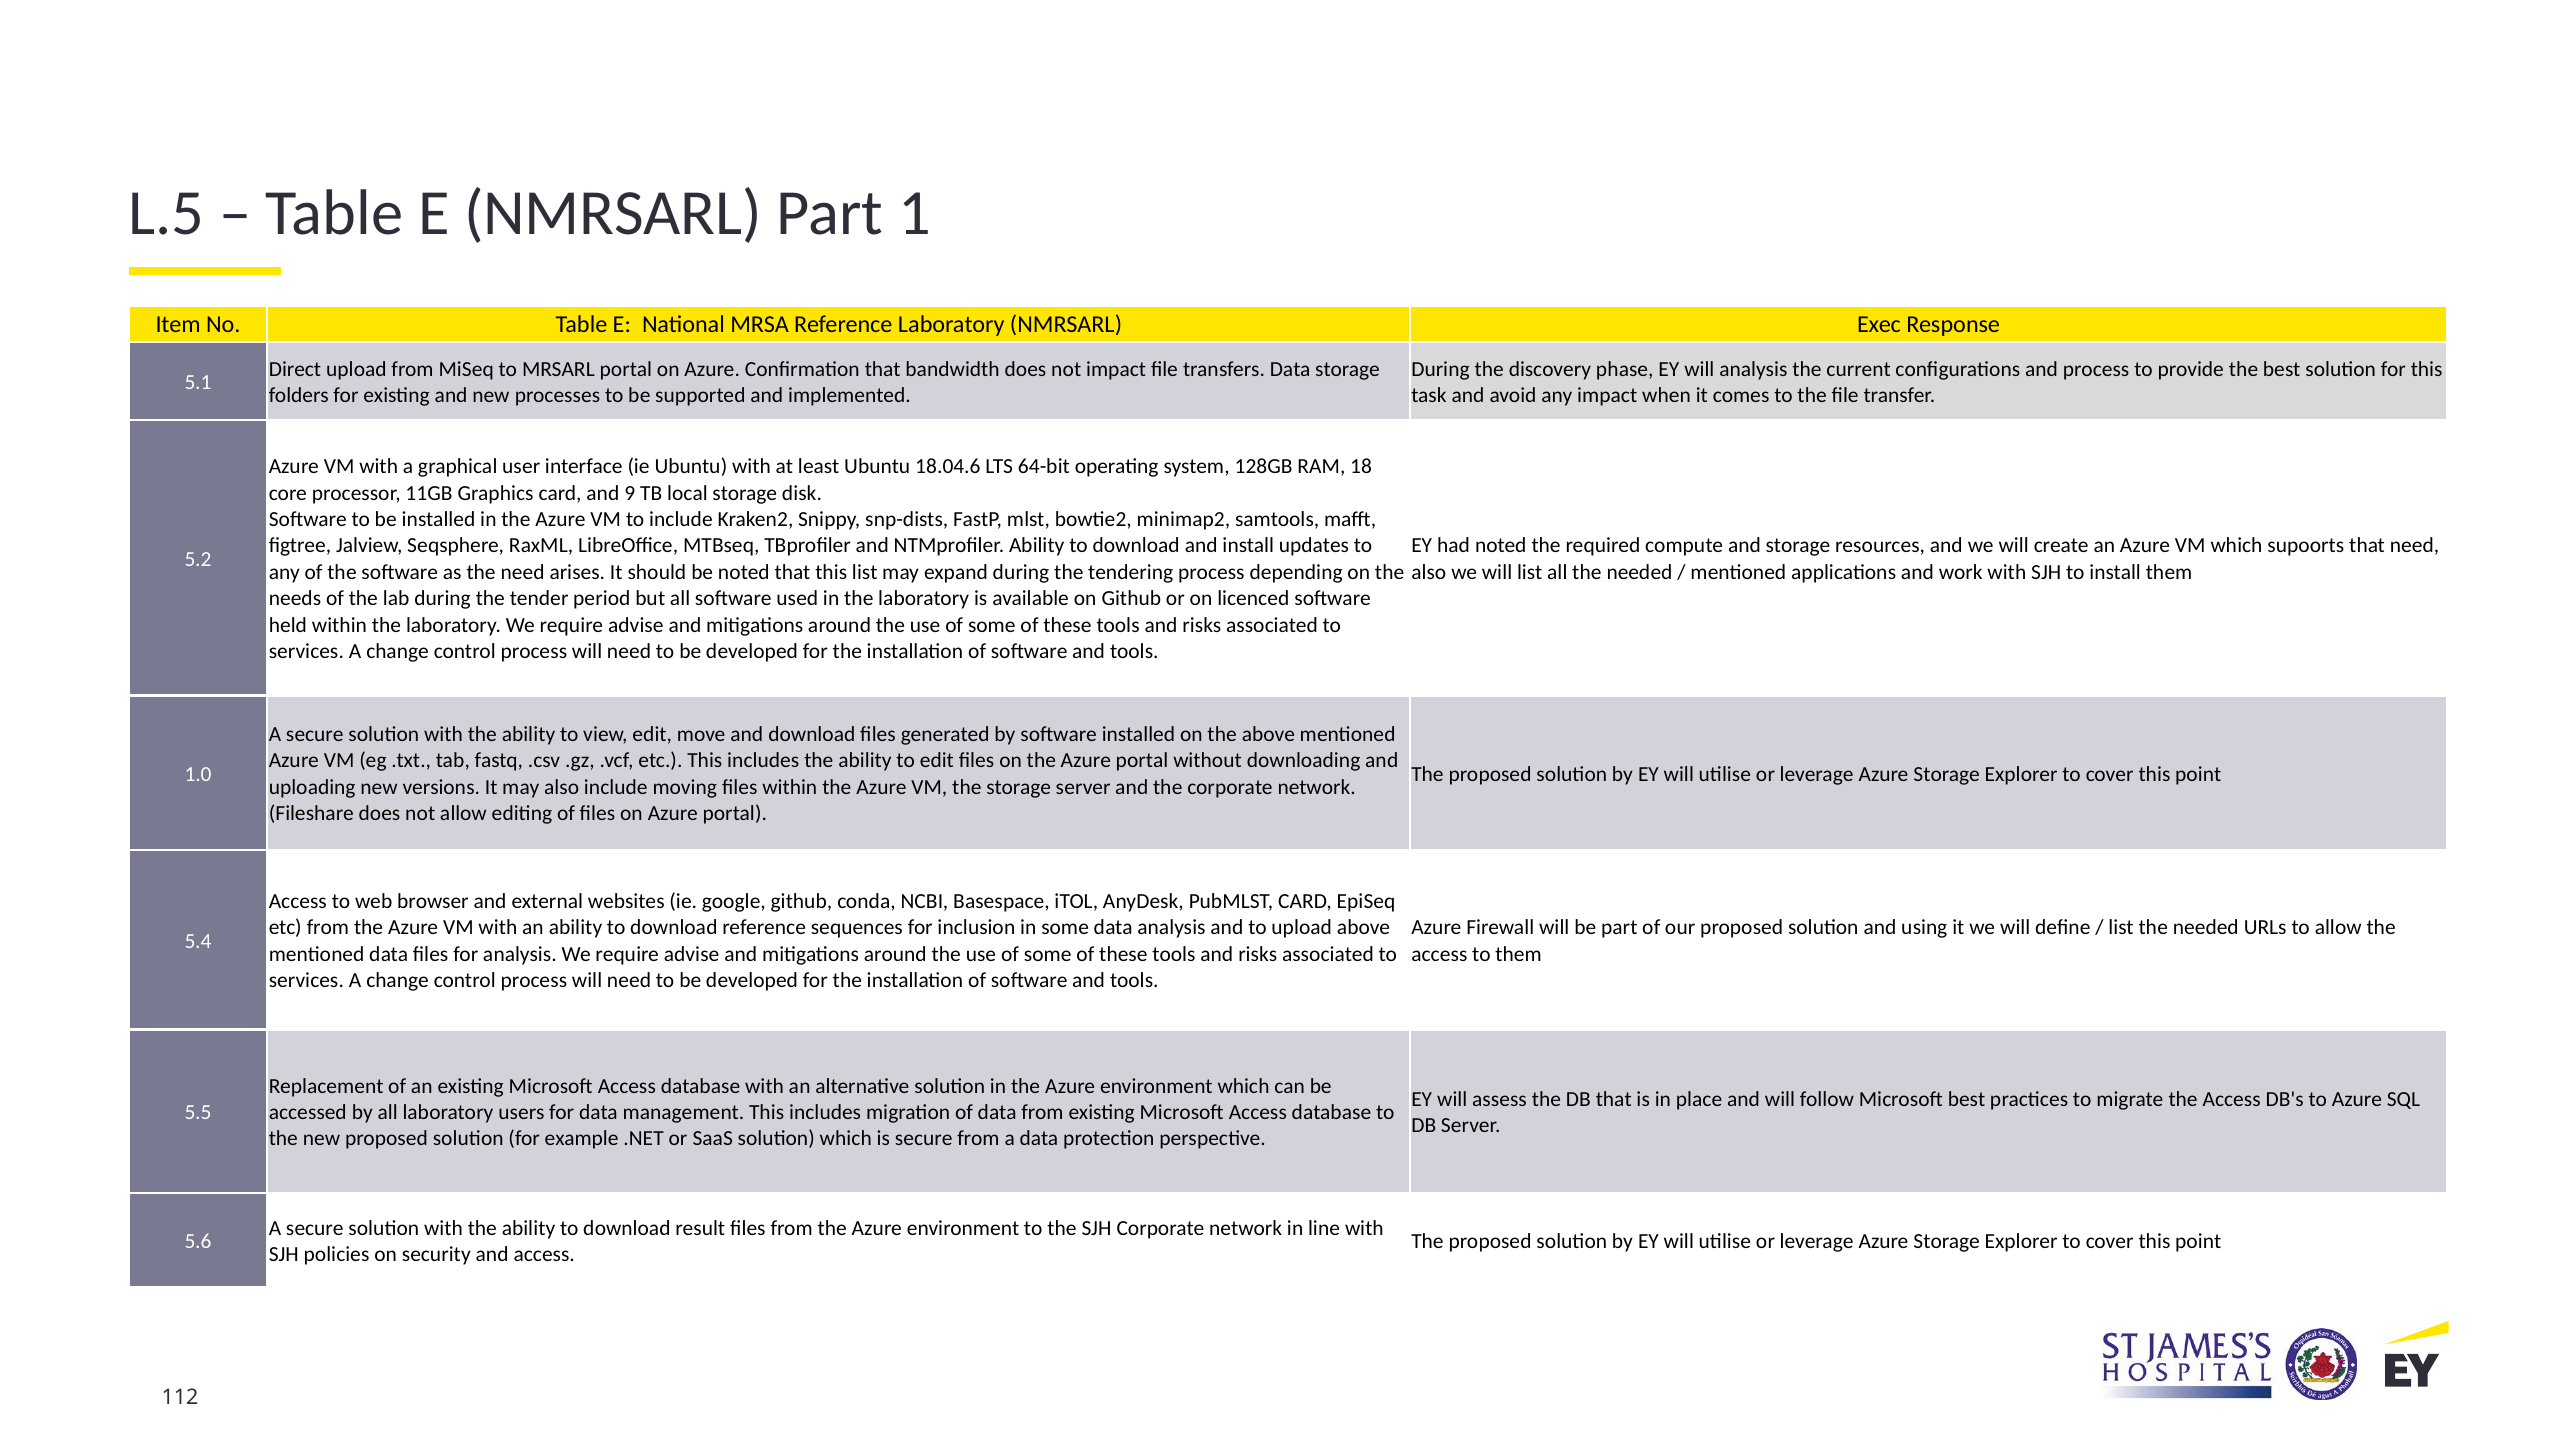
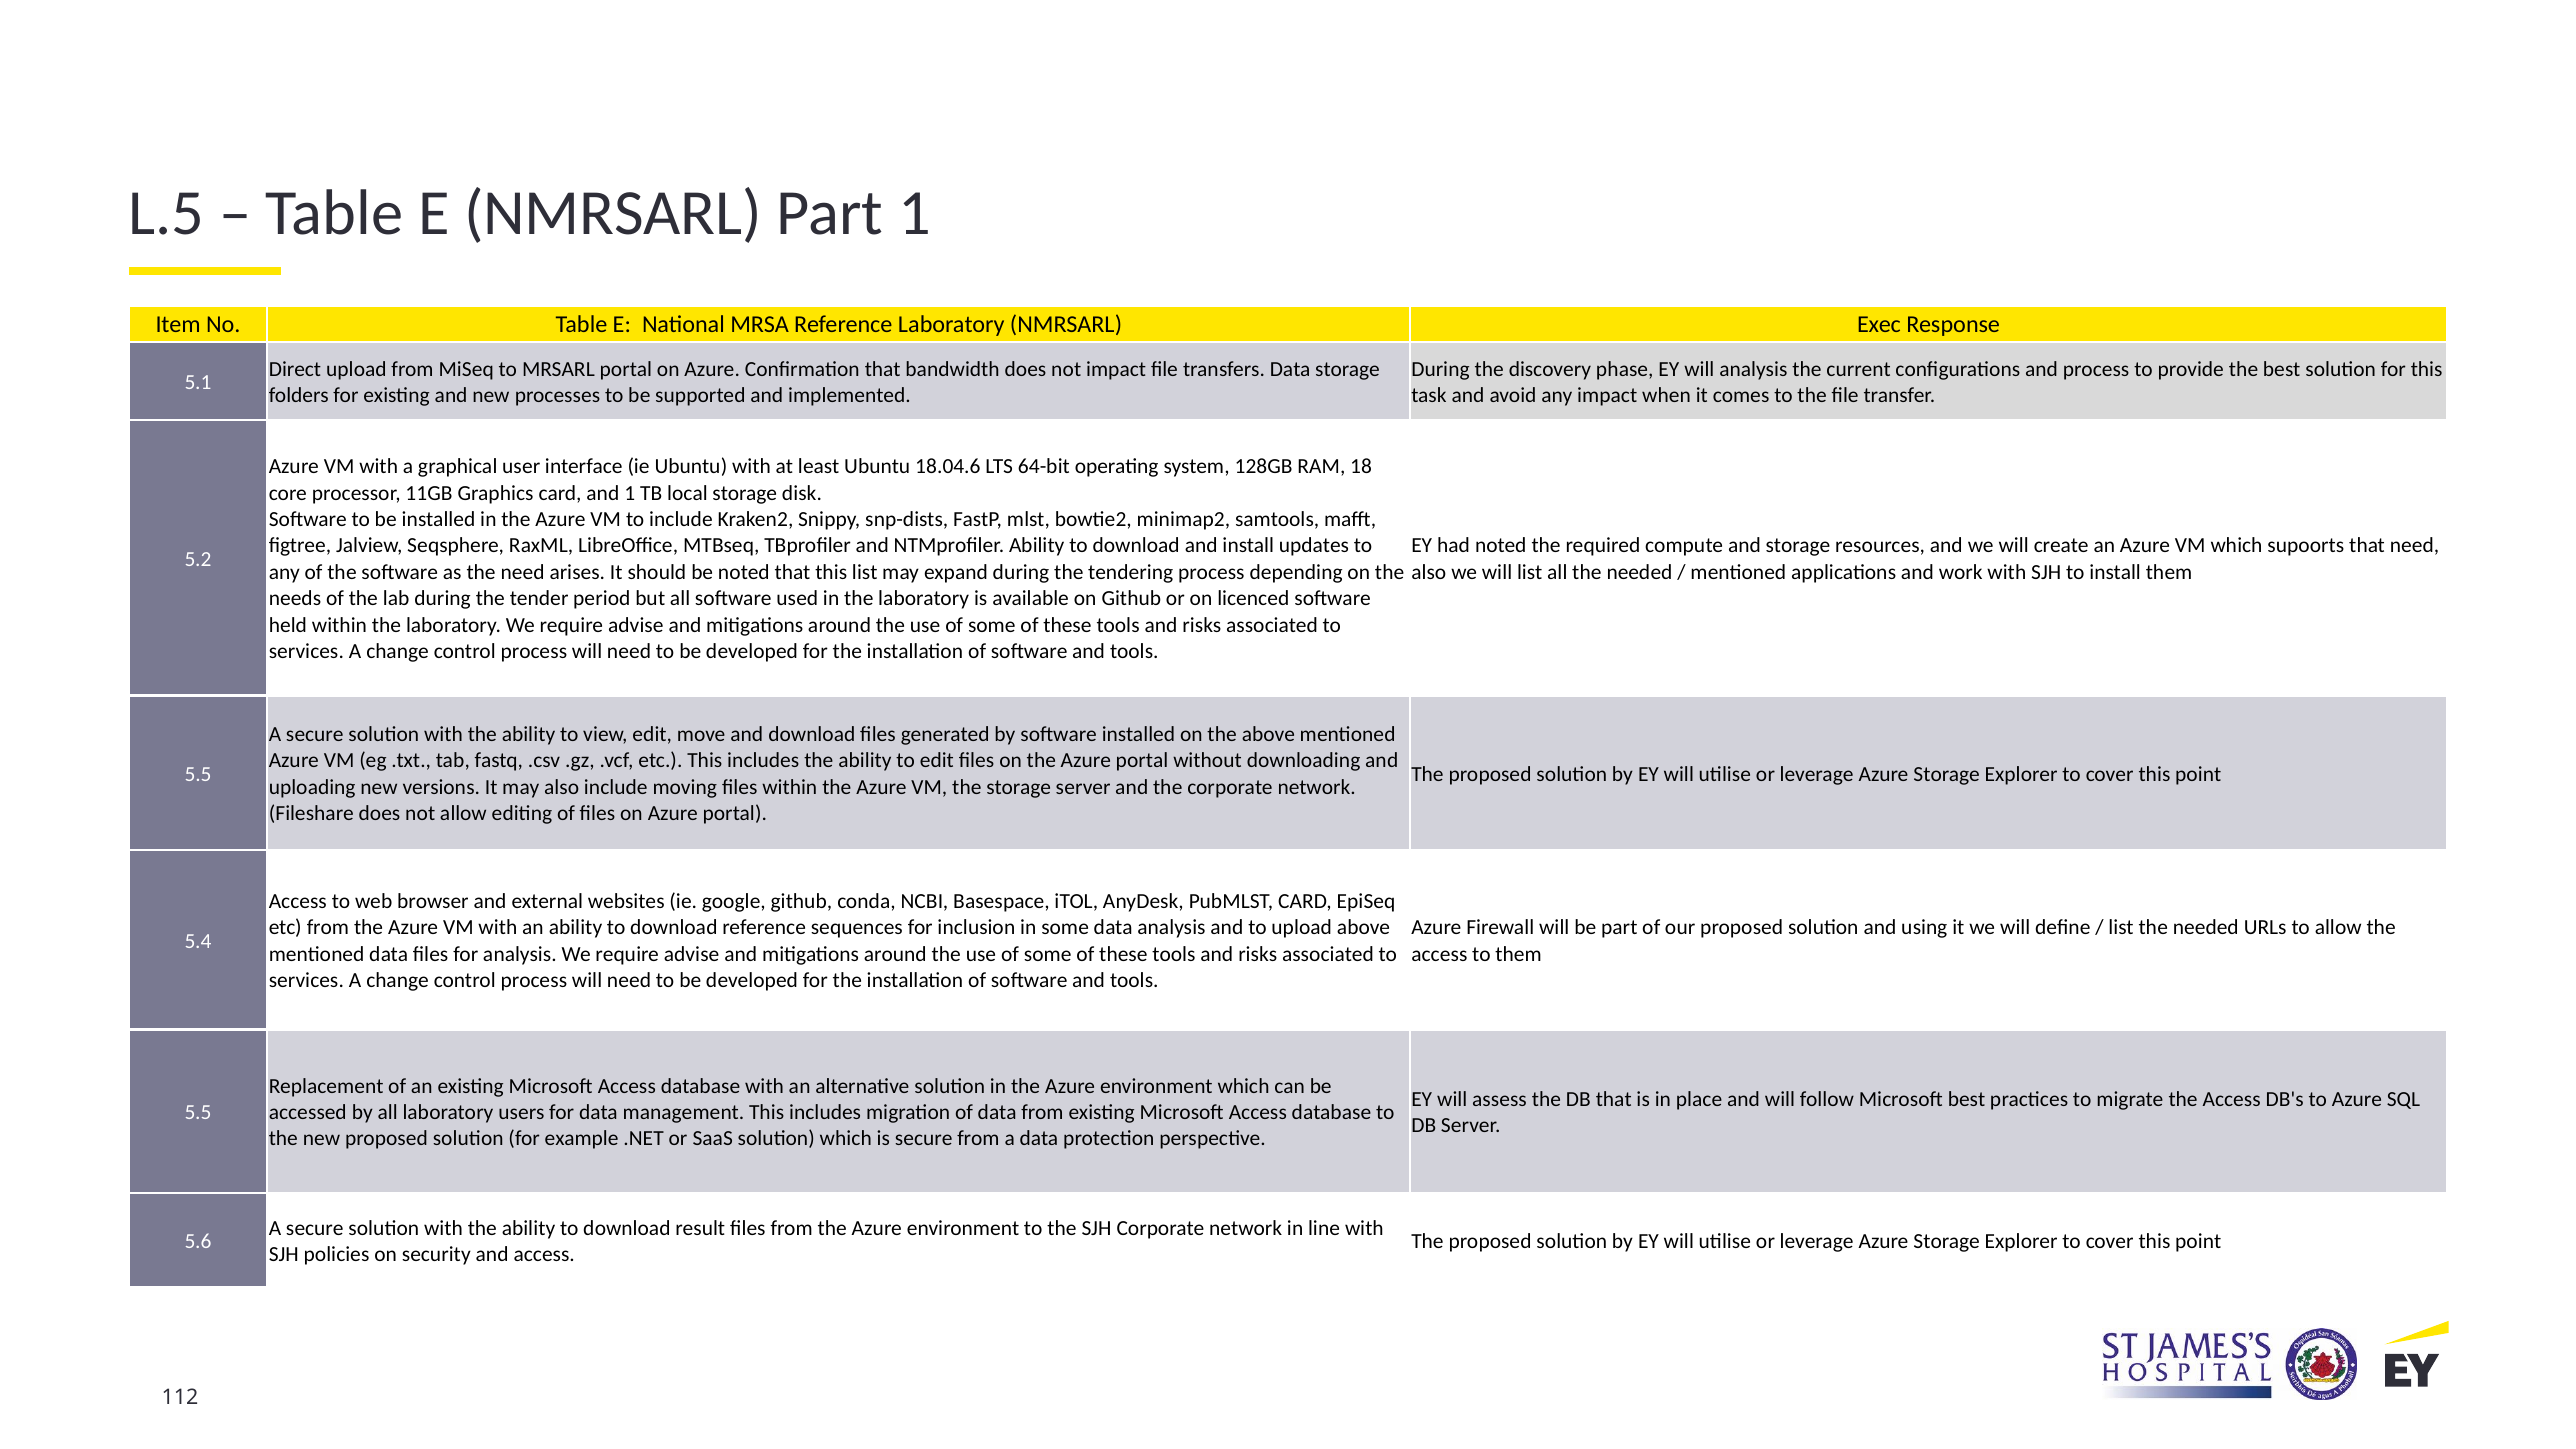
and 9: 9 -> 1
1.0 at (198, 774): 1.0 -> 5.5
